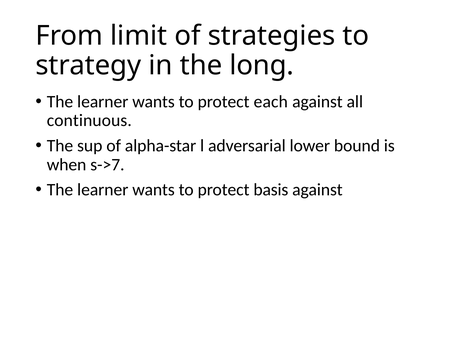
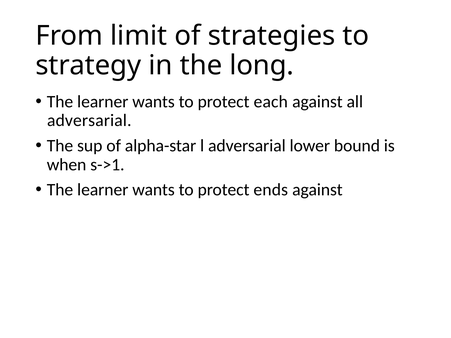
continuous at (89, 121): continuous -> adversarial
s->7: s->7 -> s->1
basis: basis -> ends
